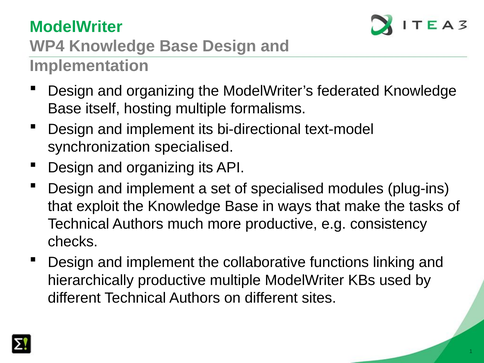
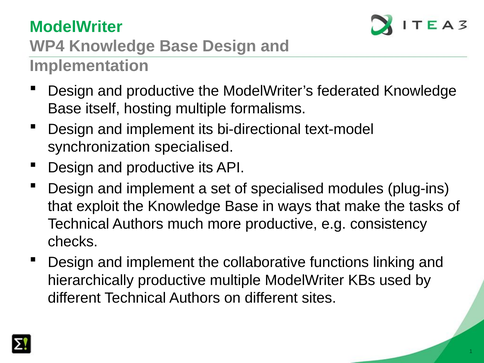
organizing at (160, 91): organizing -> productive
organizing at (160, 168): organizing -> productive
